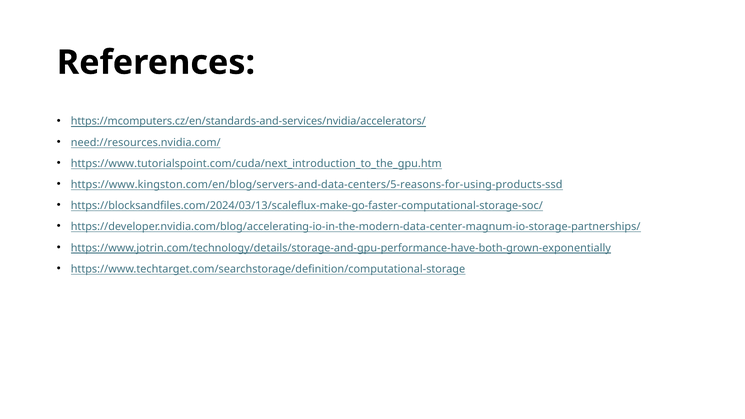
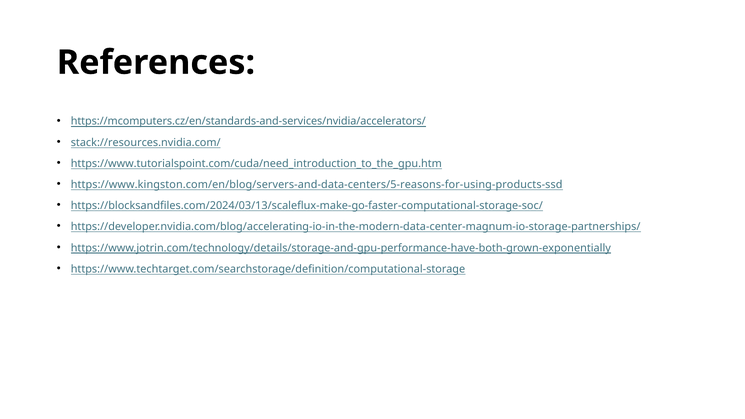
need://resources.nvidia.com/: need://resources.nvidia.com/ -> stack://resources.nvidia.com/
https://www.tutorialspoint.com/cuda/next_introduction_to_the_gpu.htm: https://www.tutorialspoint.com/cuda/next_introduction_to_the_gpu.htm -> https://www.tutorialspoint.com/cuda/need_introduction_to_the_gpu.htm
